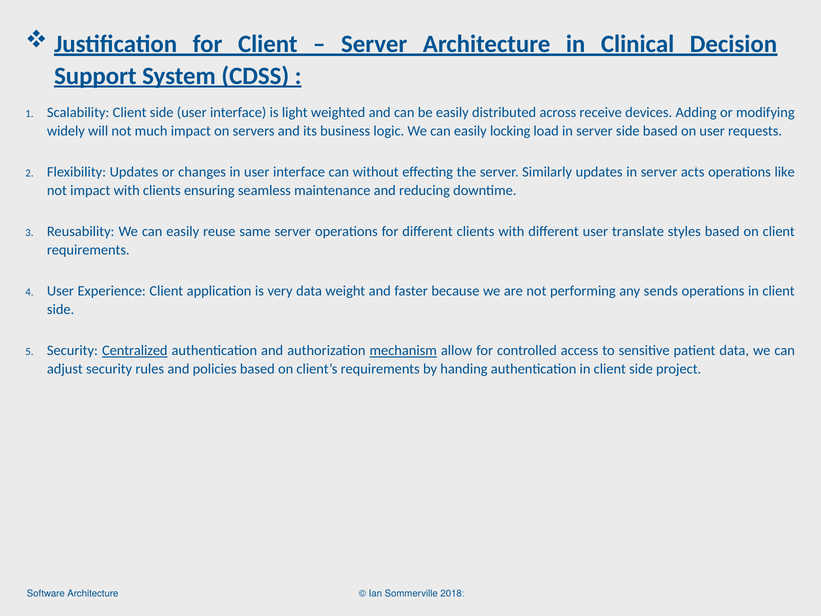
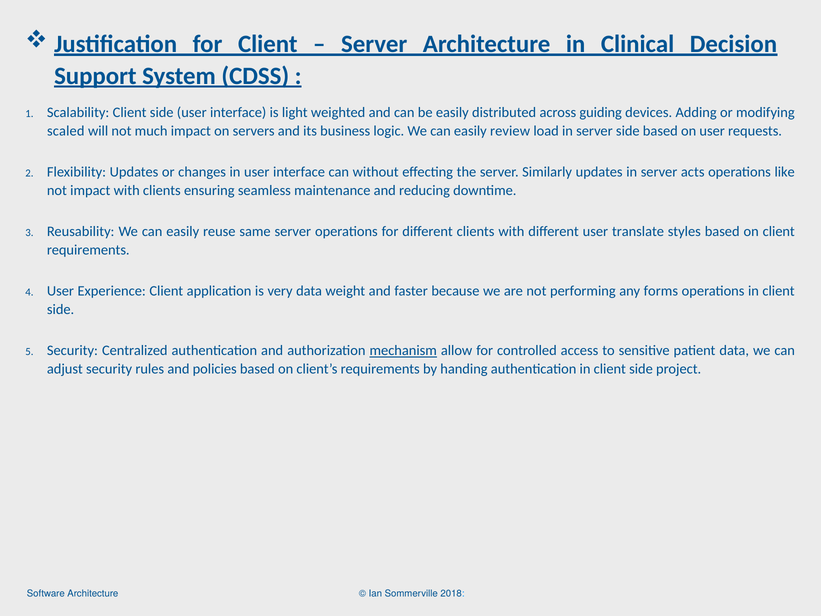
receive: receive -> guiding
widely: widely -> scaled
locking: locking -> review
sends: sends -> forms
Centralized underline: present -> none
